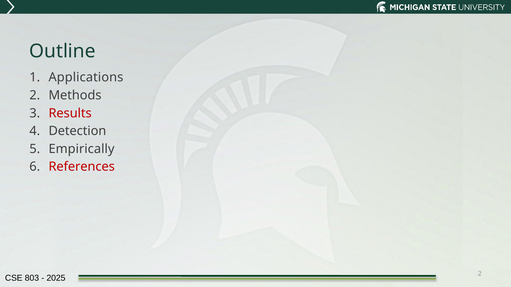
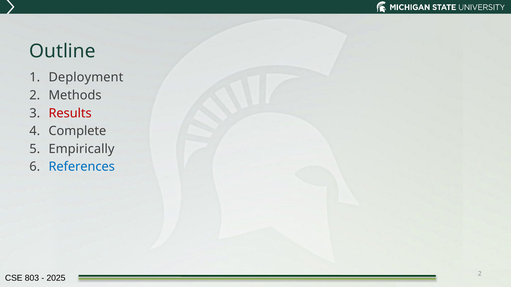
Applications: Applications -> Deployment
Detection: Detection -> Complete
References colour: red -> blue
